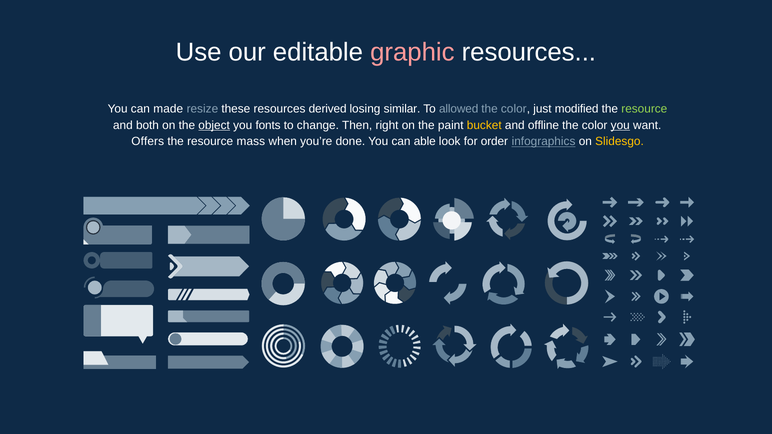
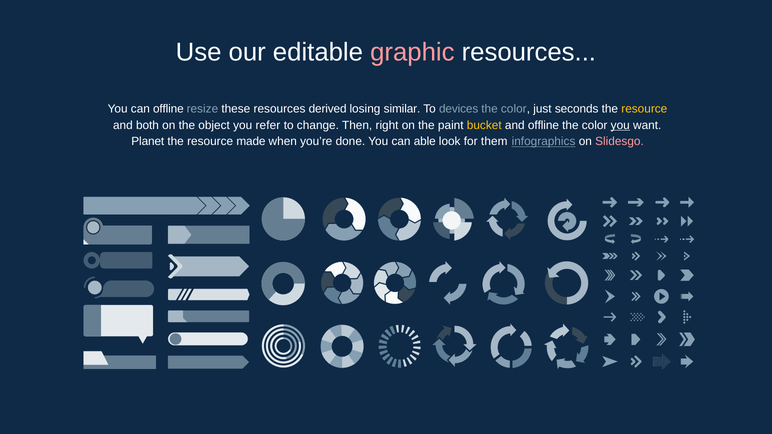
can made: made -> offline
allowed: allowed -> devices
modified: modified -> seconds
resource at (644, 109) colour: light green -> yellow
object underline: present -> none
fonts: fonts -> refer
Offers: Offers -> Planet
mass: mass -> made
order: order -> them
Slidesgo colour: yellow -> pink
